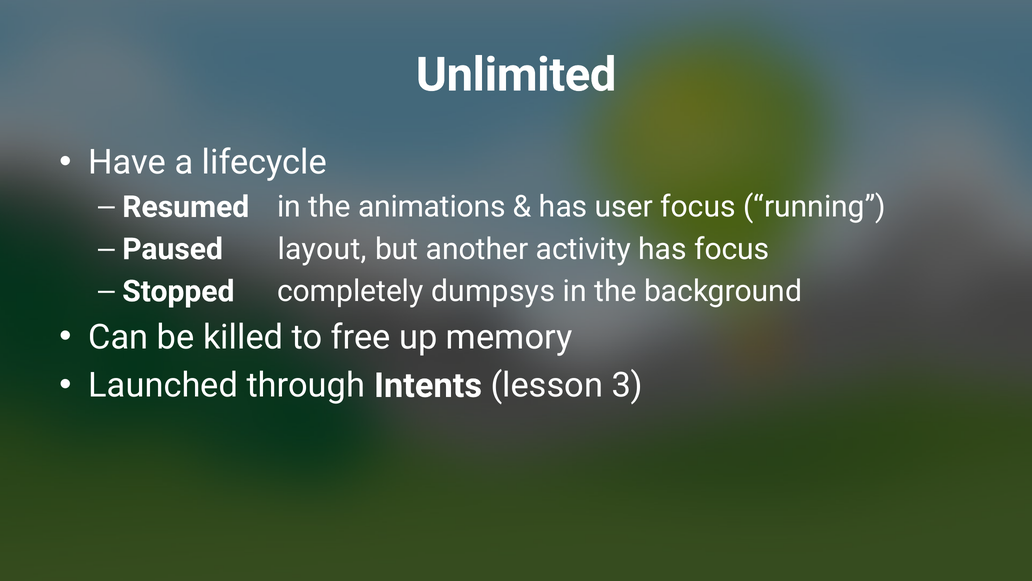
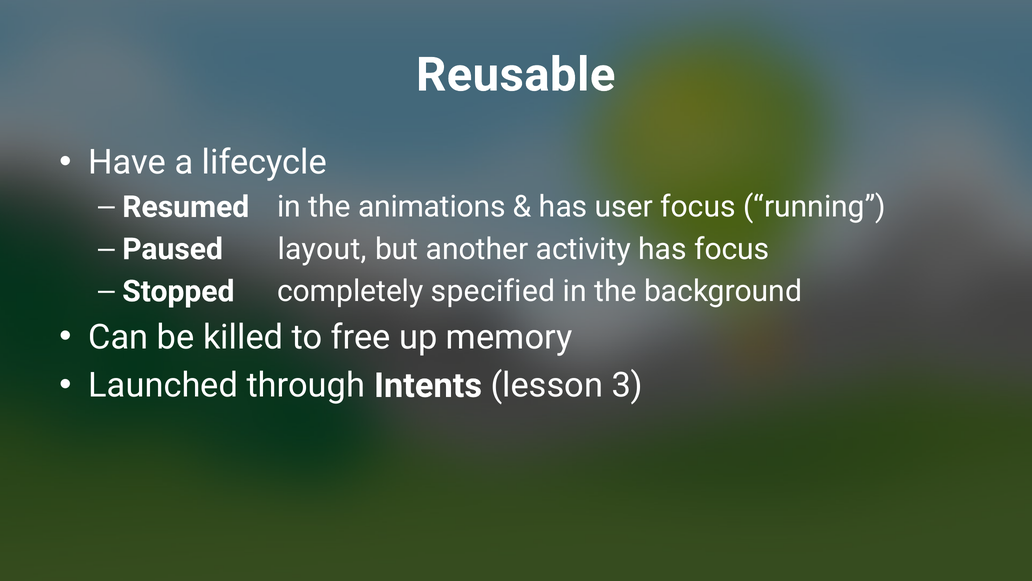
Unlimited: Unlimited -> Reusable
dumpsys: dumpsys -> specified
